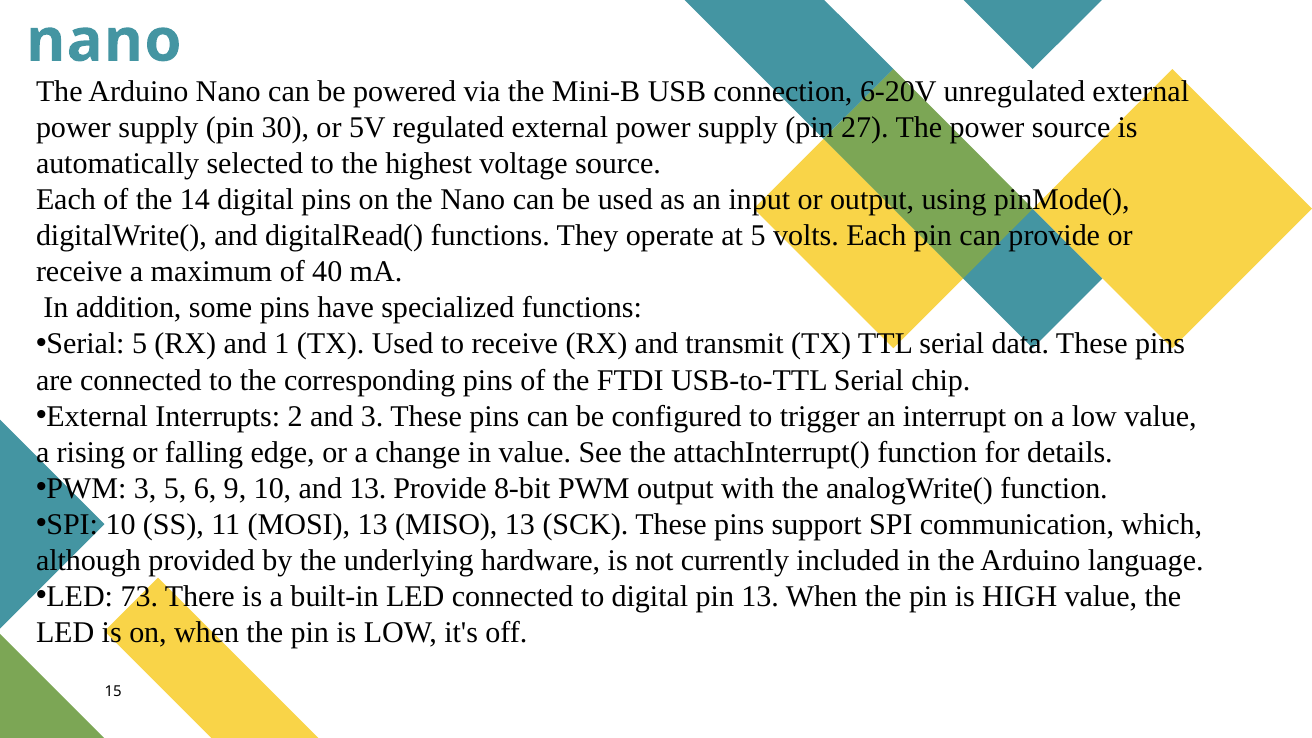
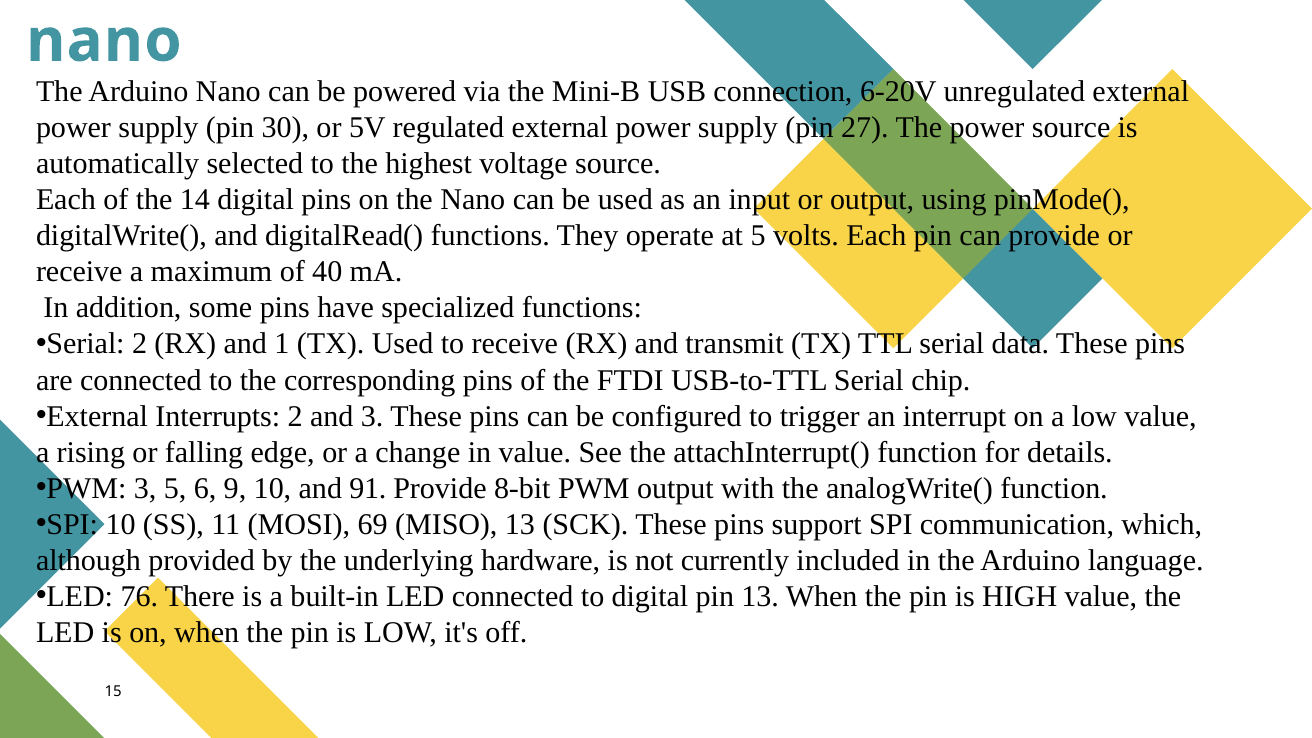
Serial 5: 5 -> 2
and 13: 13 -> 91
MOSI 13: 13 -> 69
73: 73 -> 76
